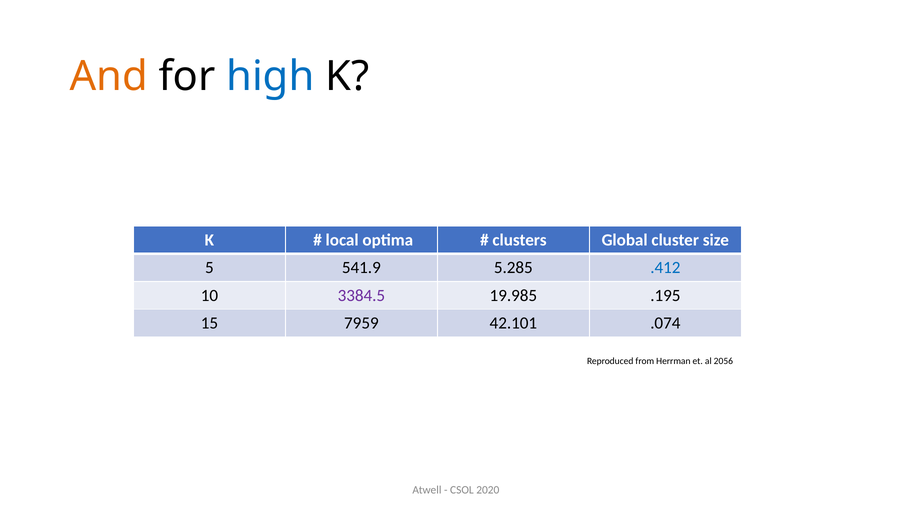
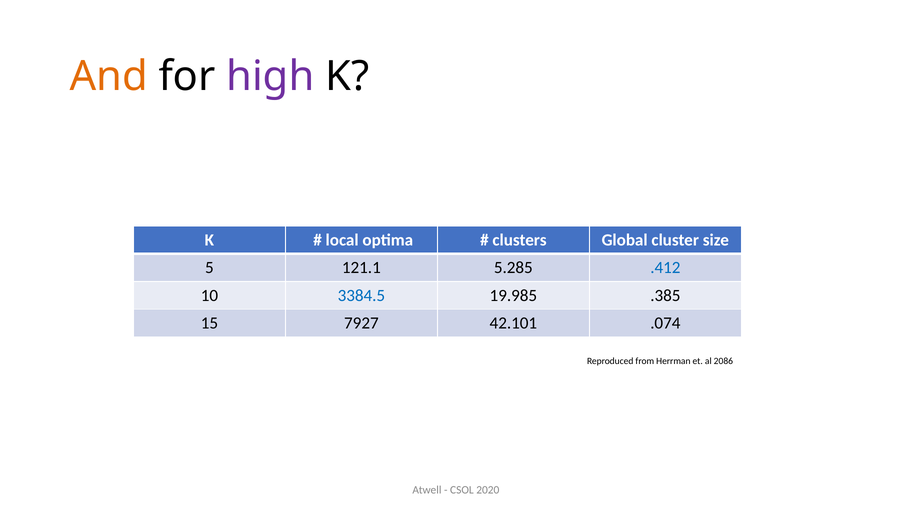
high colour: blue -> purple
541.9: 541.9 -> 121.1
3384.5 colour: purple -> blue
.195: .195 -> .385
7959: 7959 -> 7927
2056: 2056 -> 2086
